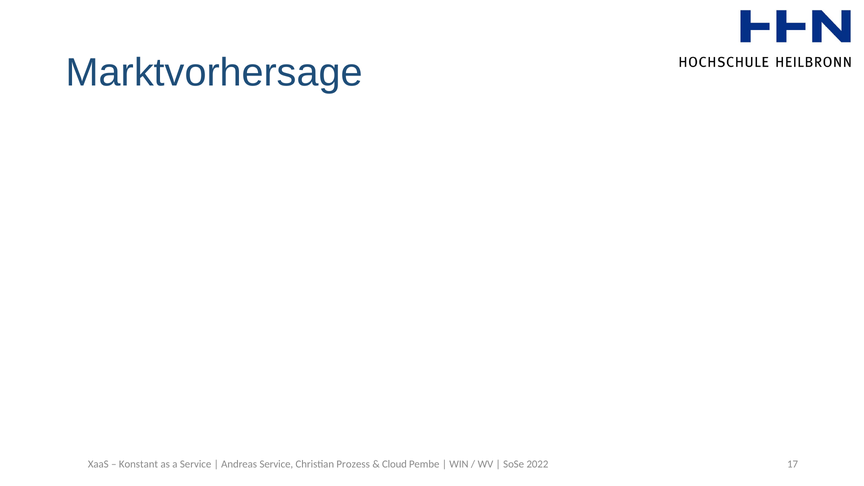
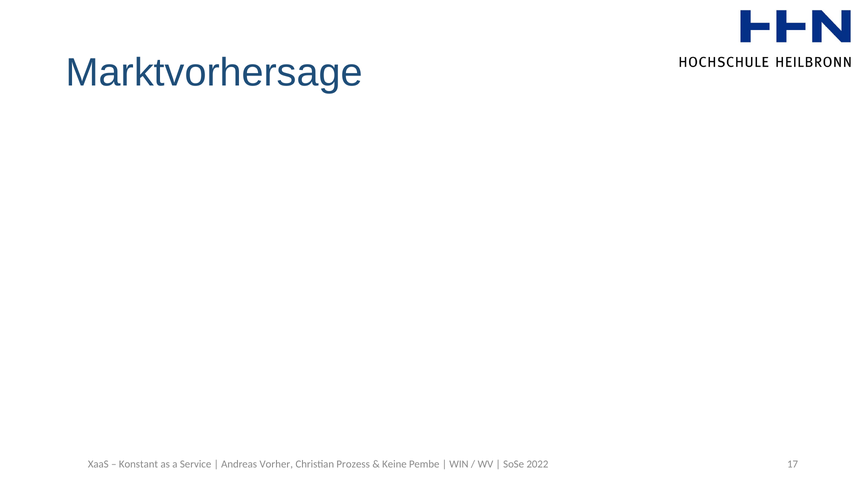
Andreas Service: Service -> Vorher
Cloud: Cloud -> Keine
